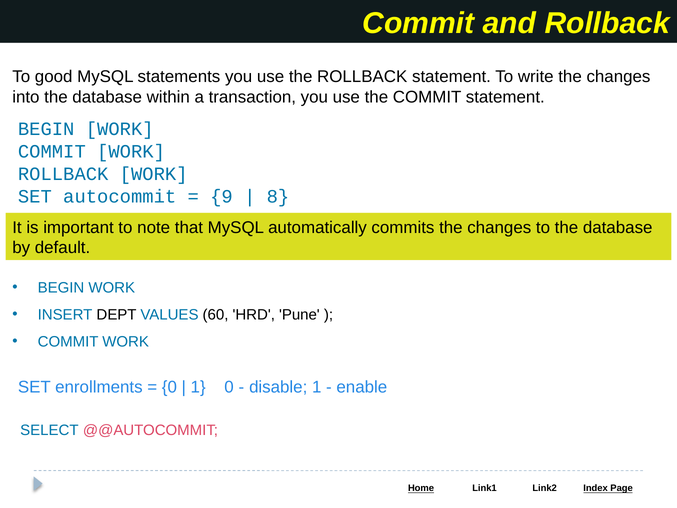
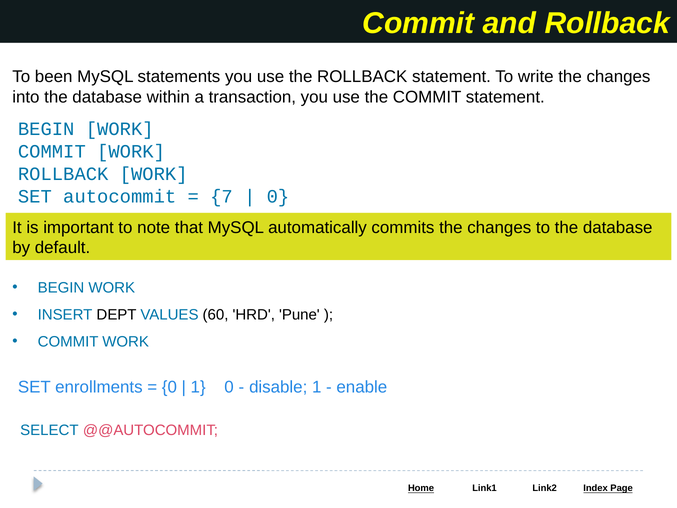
good: good -> been
9: 9 -> 7
8 at (278, 196): 8 -> 0
